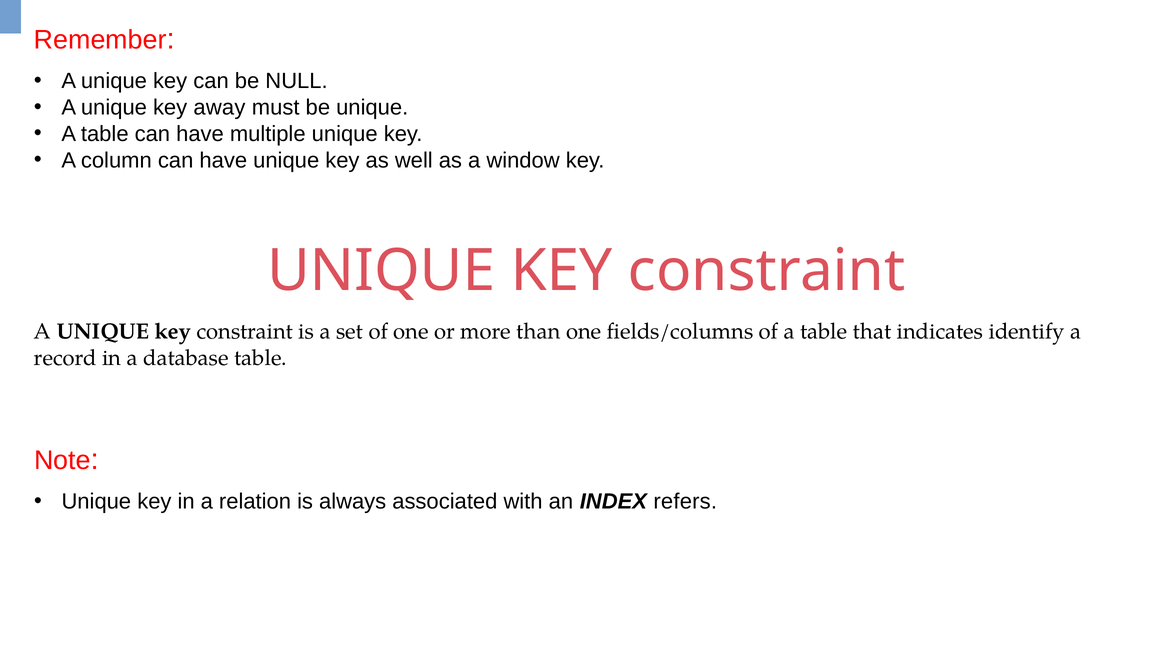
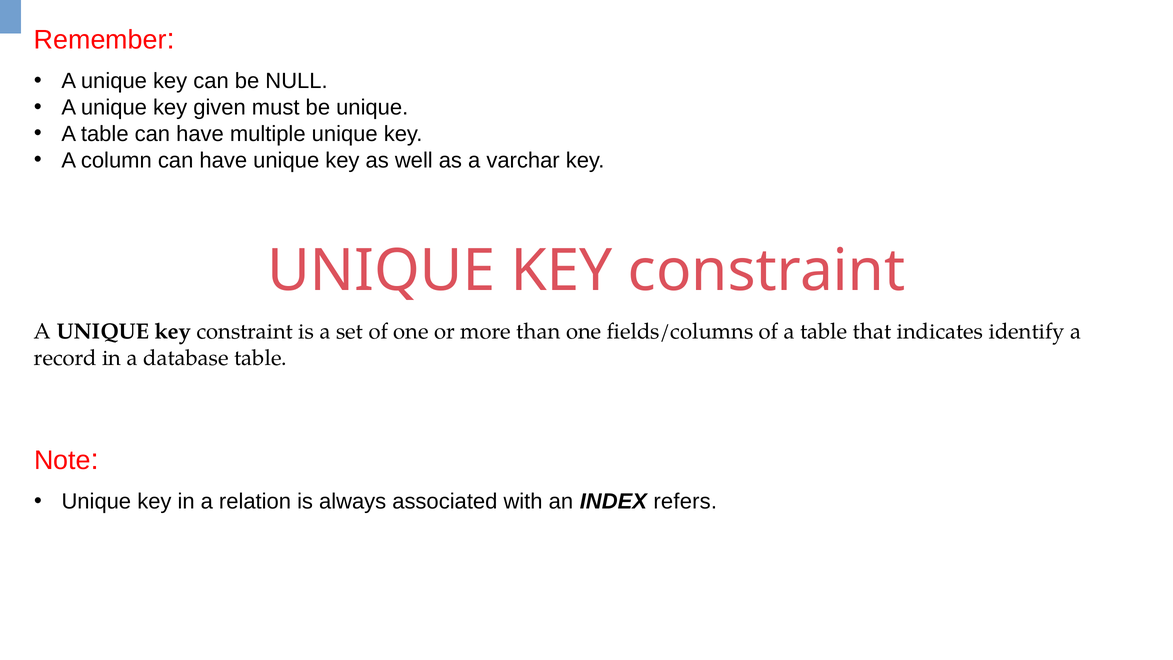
away: away -> given
window: window -> varchar
